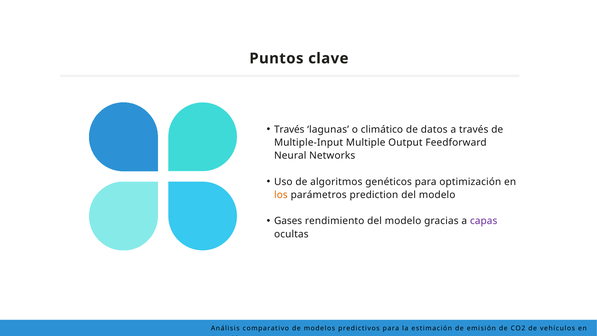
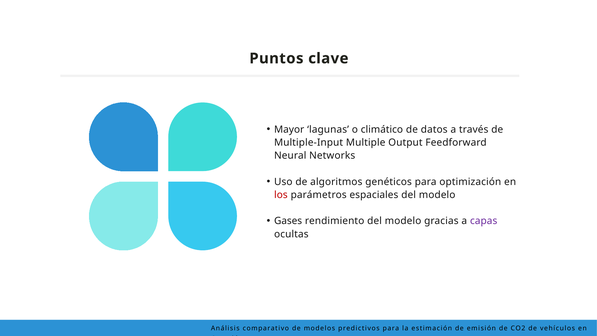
Través at (289, 130): Través -> Mayor
los colour: orange -> red
prediction: prediction -> espaciales
